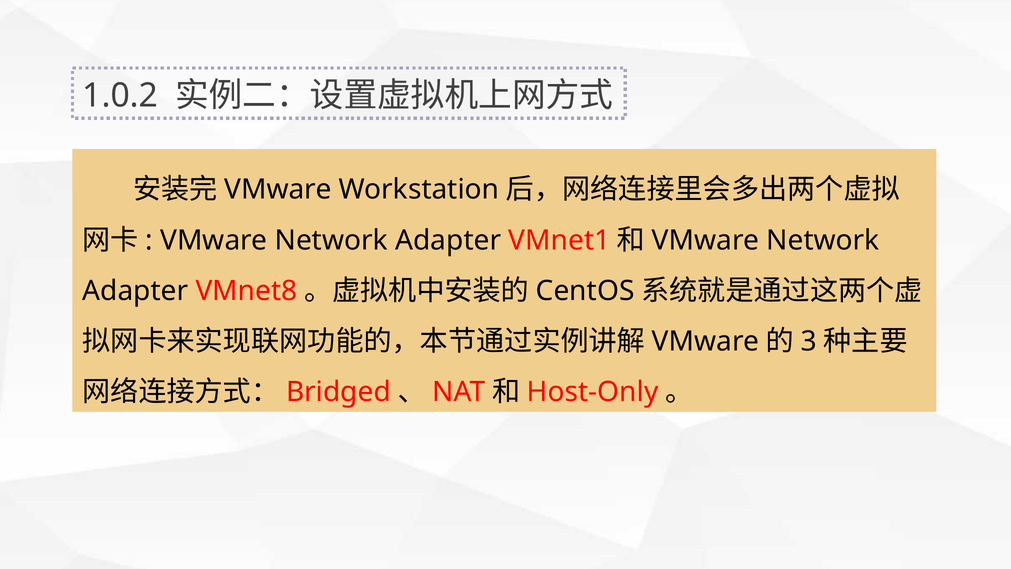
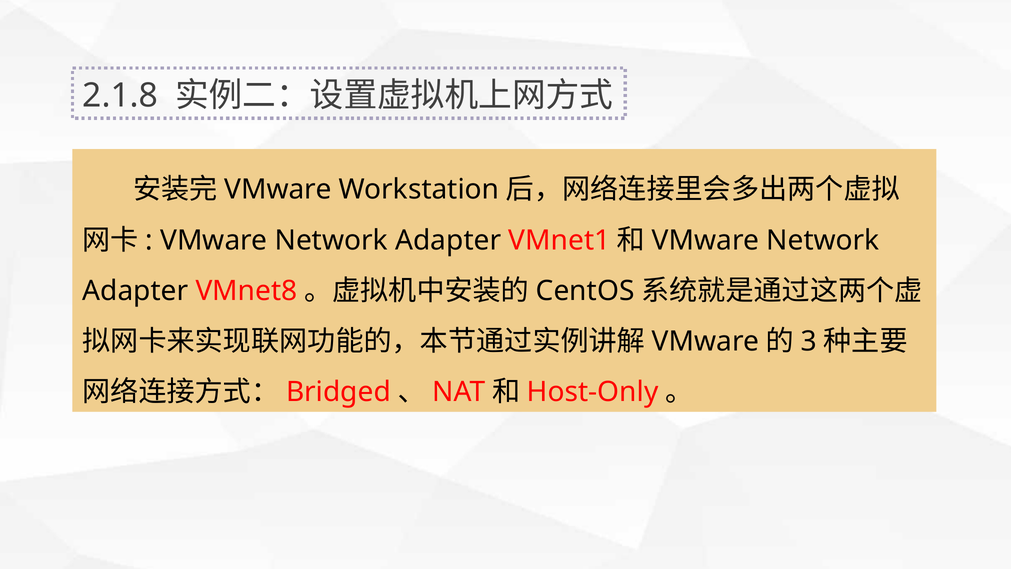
1.0.2: 1.0.2 -> 2.1.8
